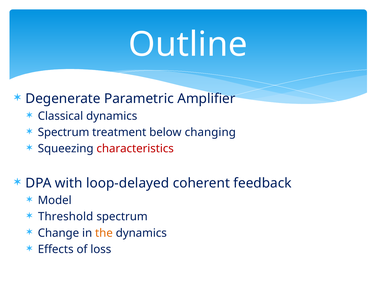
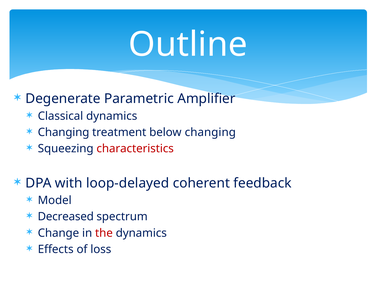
Spectrum at (64, 132): Spectrum -> Changing
Threshold: Threshold -> Decreased
the colour: orange -> red
